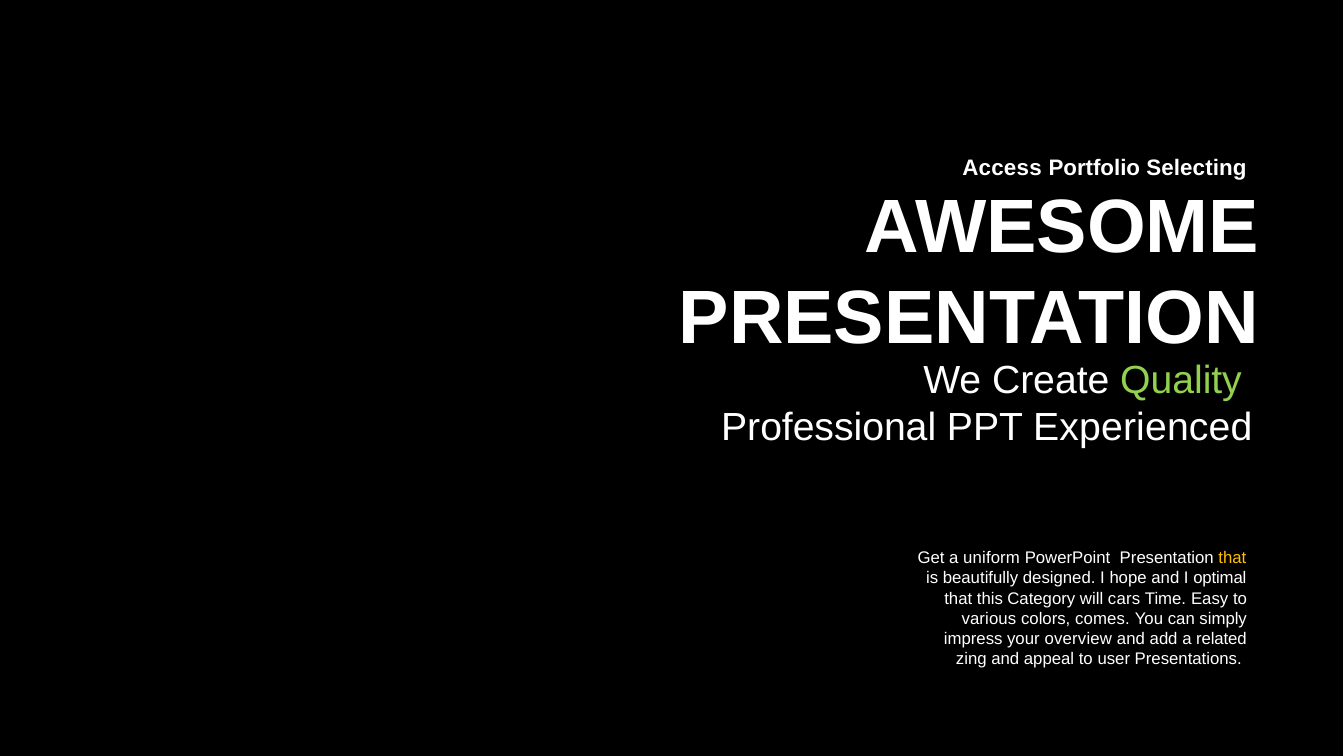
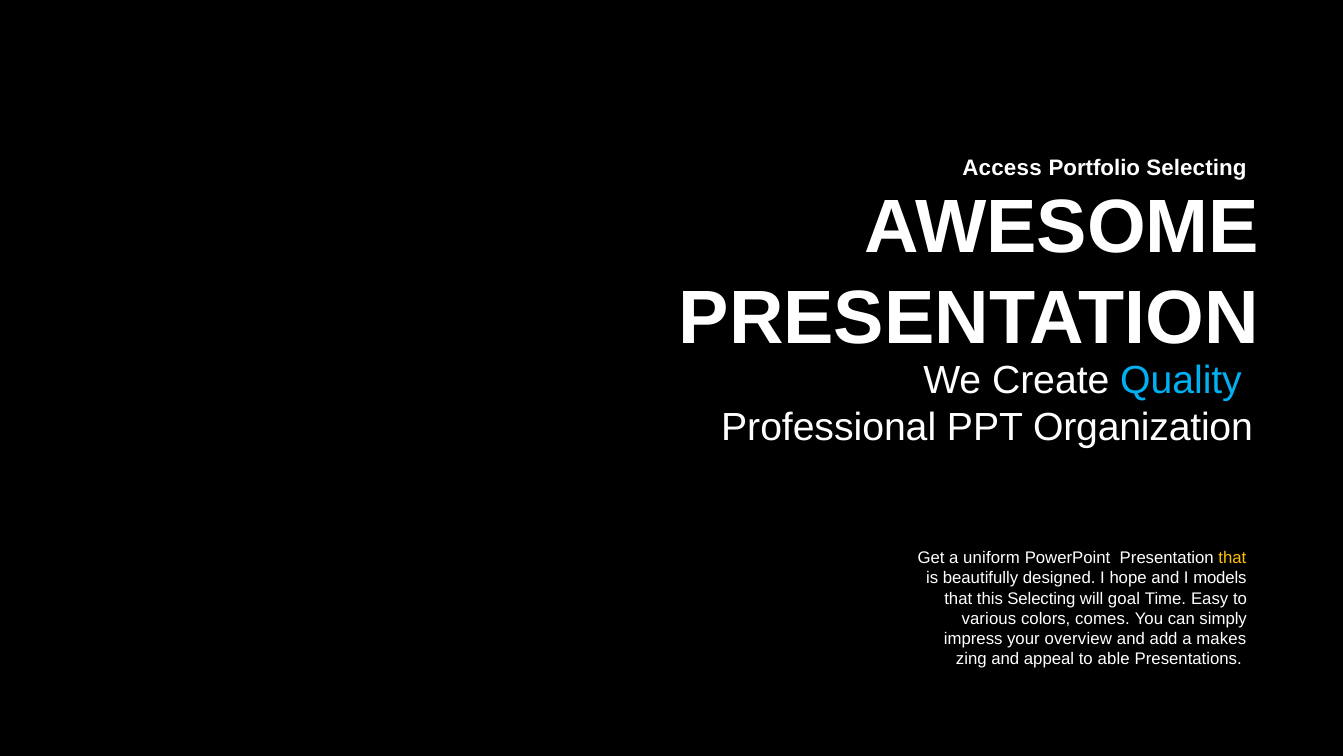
Quality colour: light green -> light blue
Experienced: Experienced -> Organization
optimal: optimal -> models
this Category: Category -> Selecting
cars: cars -> goal
related: related -> makes
user: user -> able
